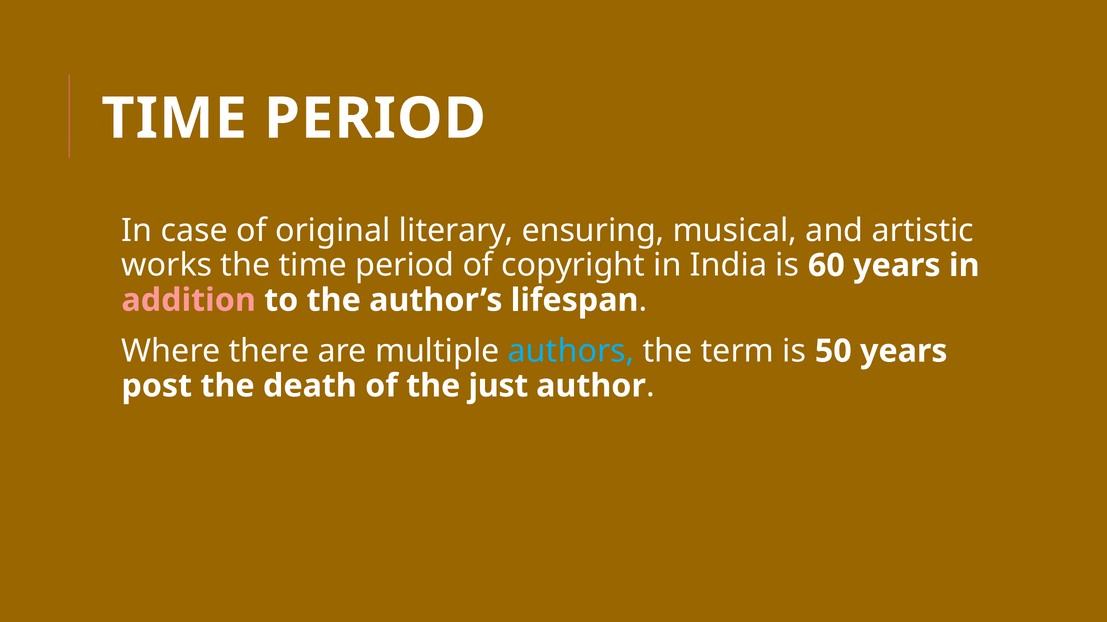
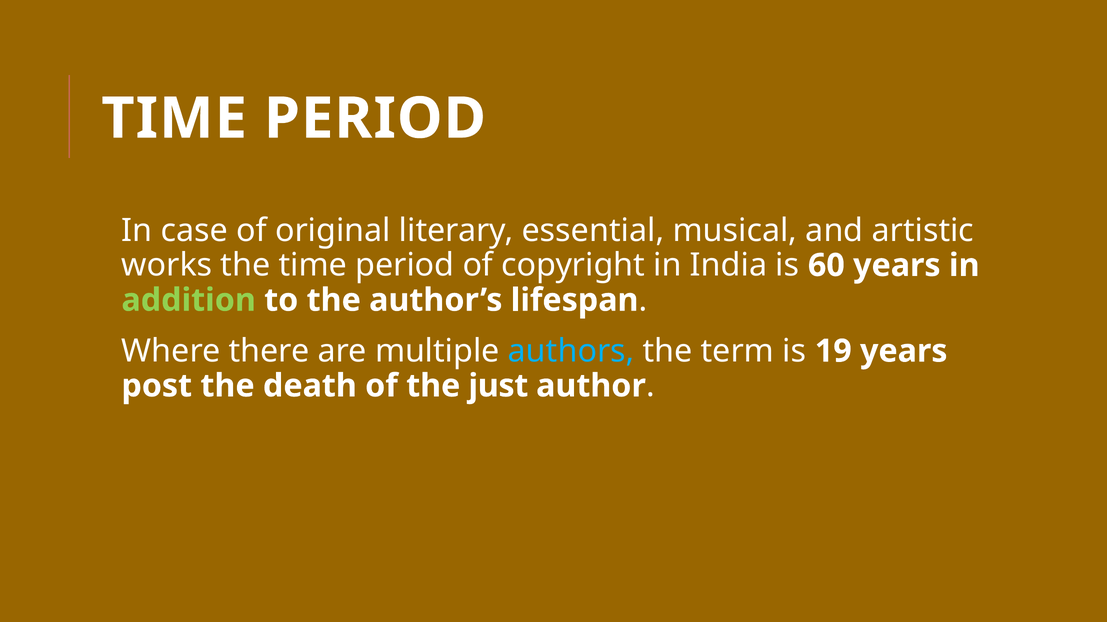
ensuring: ensuring -> essential
addition colour: pink -> light green
50: 50 -> 19
